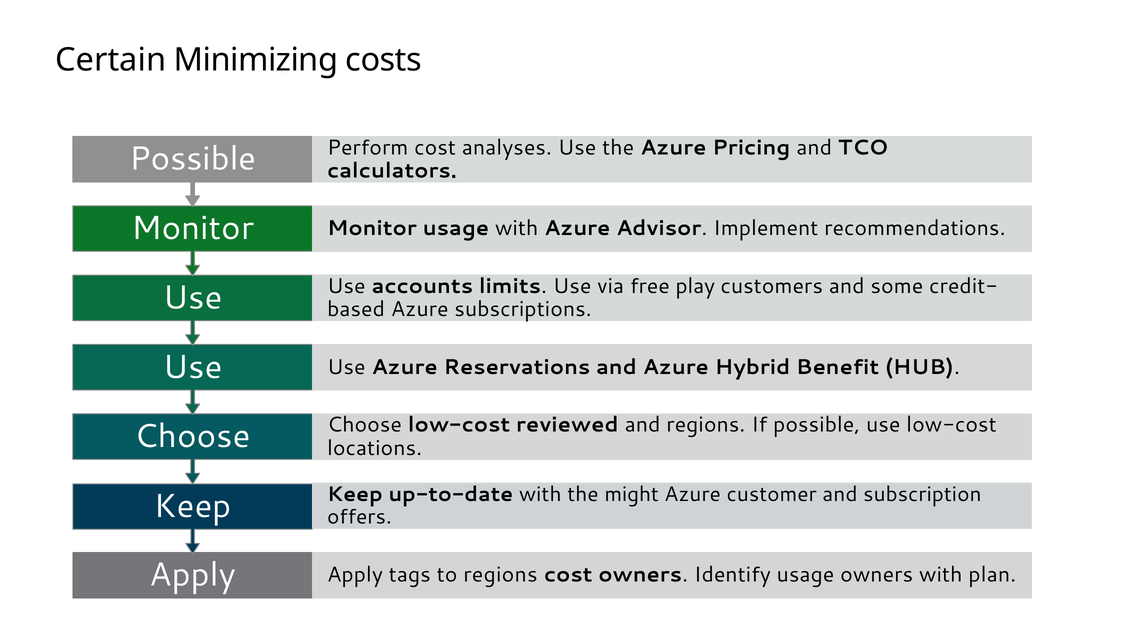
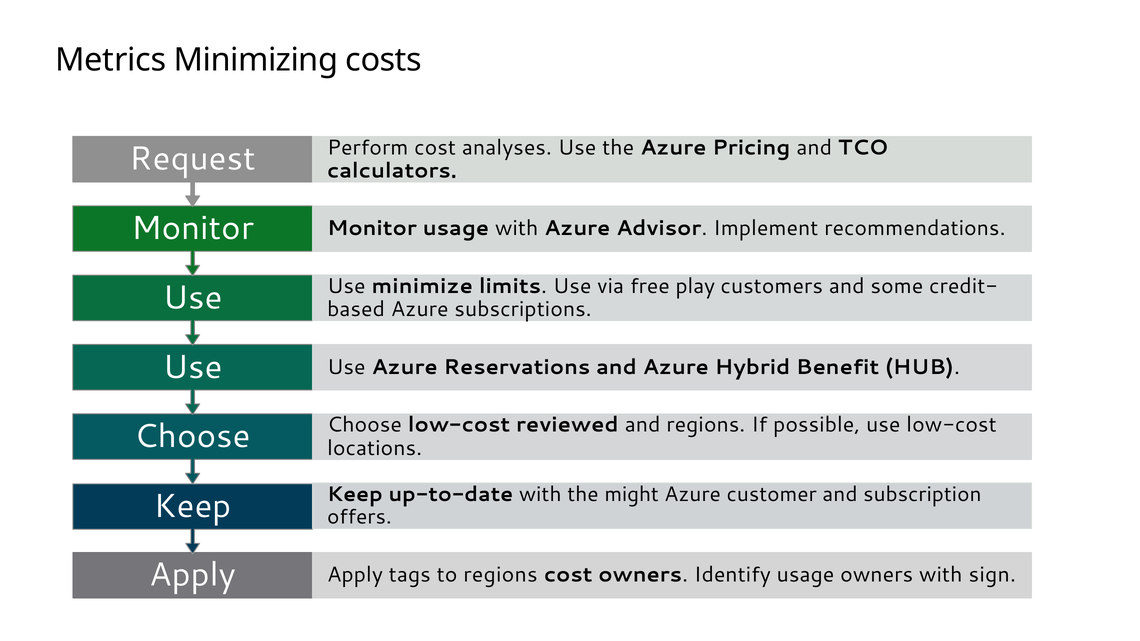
Certain: Certain -> Metrics
Possible at (193, 159): Possible -> Request
accounts: accounts -> minimize
plan: plan -> sign
